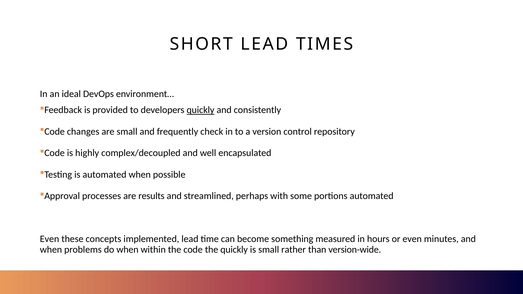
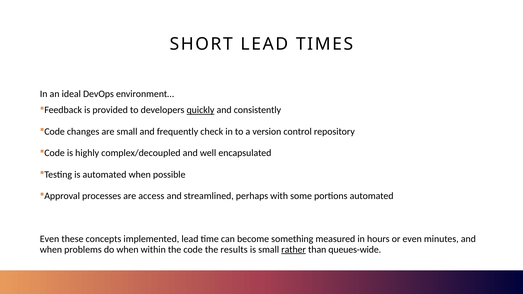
results: results -> access
the quickly: quickly -> results
rather underline: none -> present
version-wide: version-wide -> queues-wide
